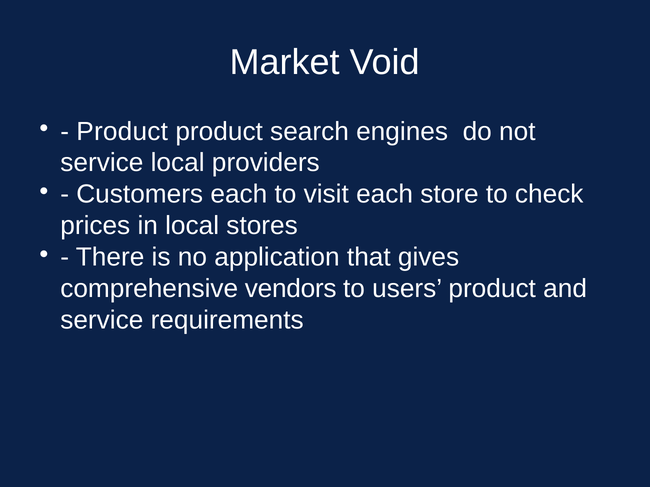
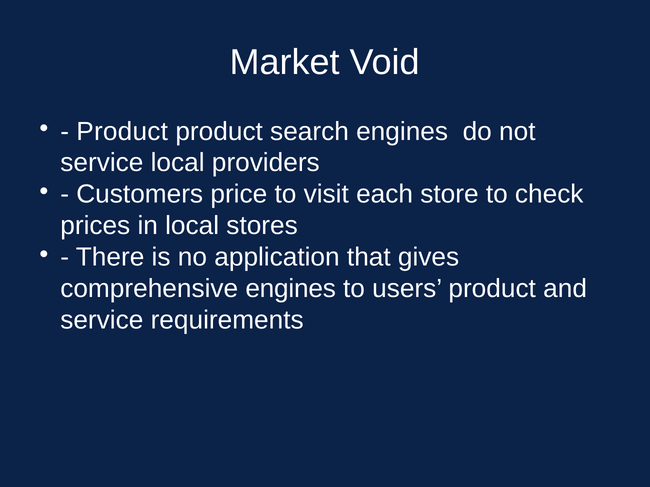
Customers each: each -> price
comprehensive vendors: vendors -> engines
